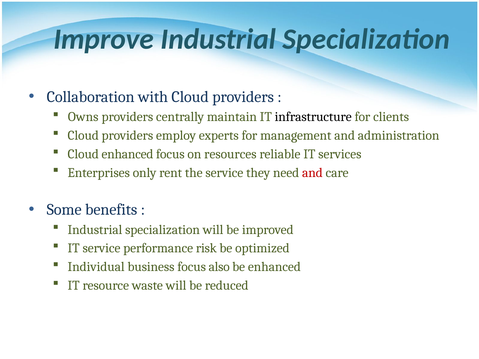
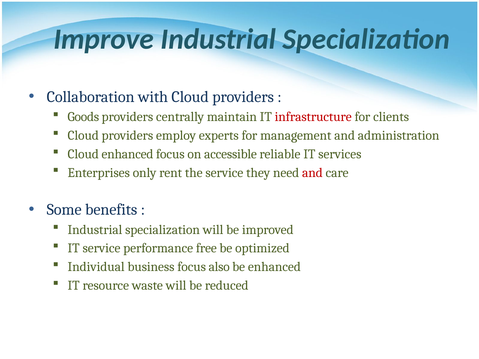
Owns: Owns -> Goods
infrastructure colour: black -> red
resources: resources -> accessible
risk: risk -> free
